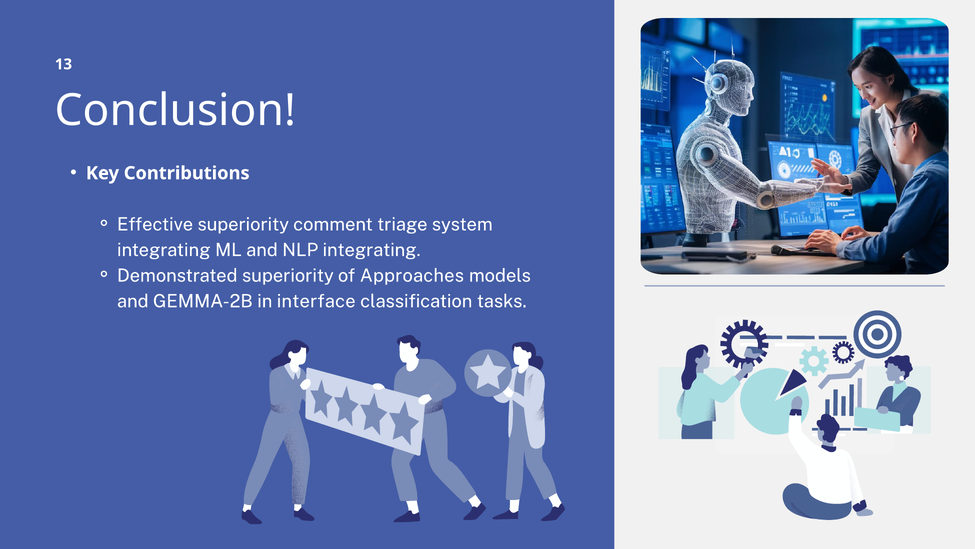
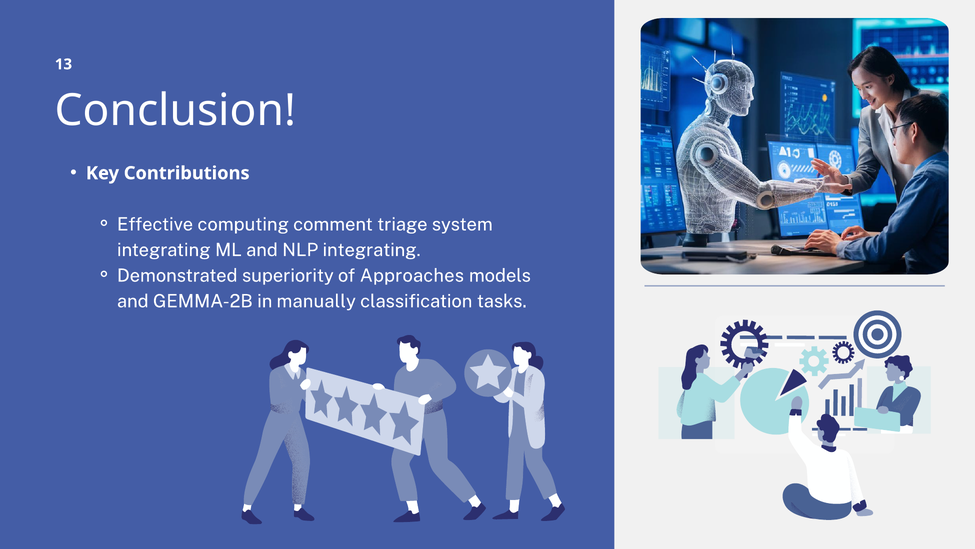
Effective superiority: superiority -> computing
interface: interface -> manually
